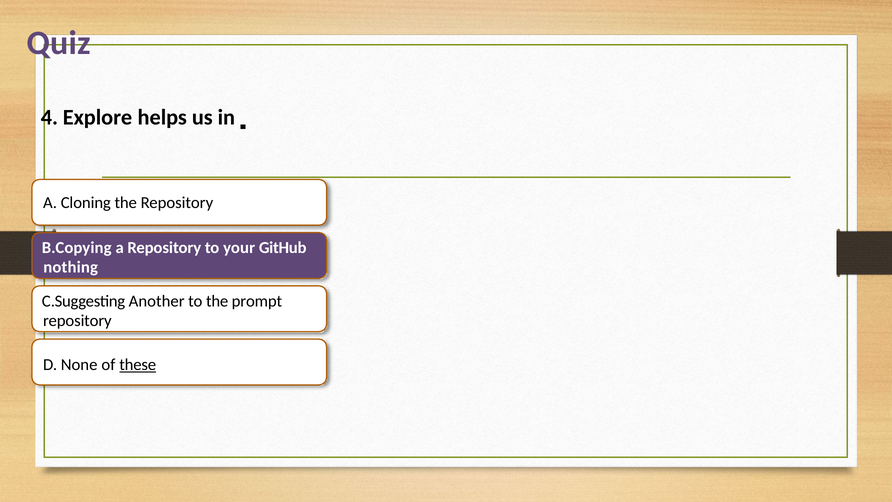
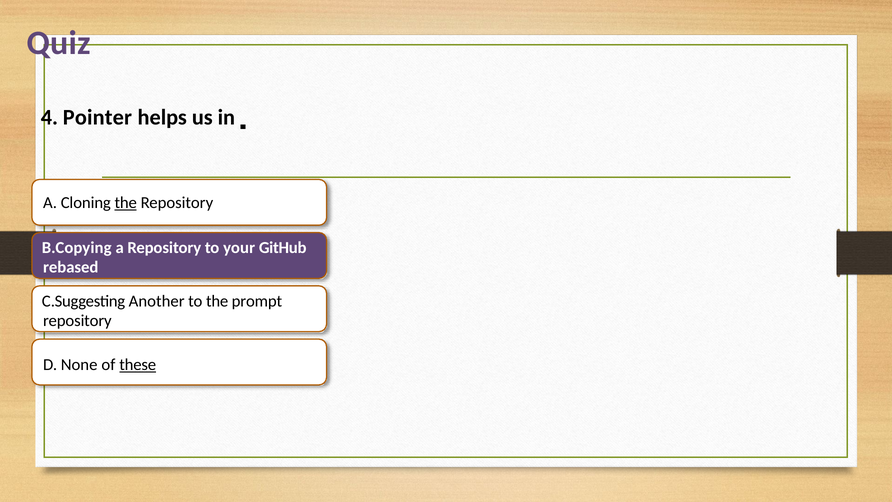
Explore: Explore -> Pointer
the at (126, 203) underline: none -> present
nothing: nothing -> rebased
